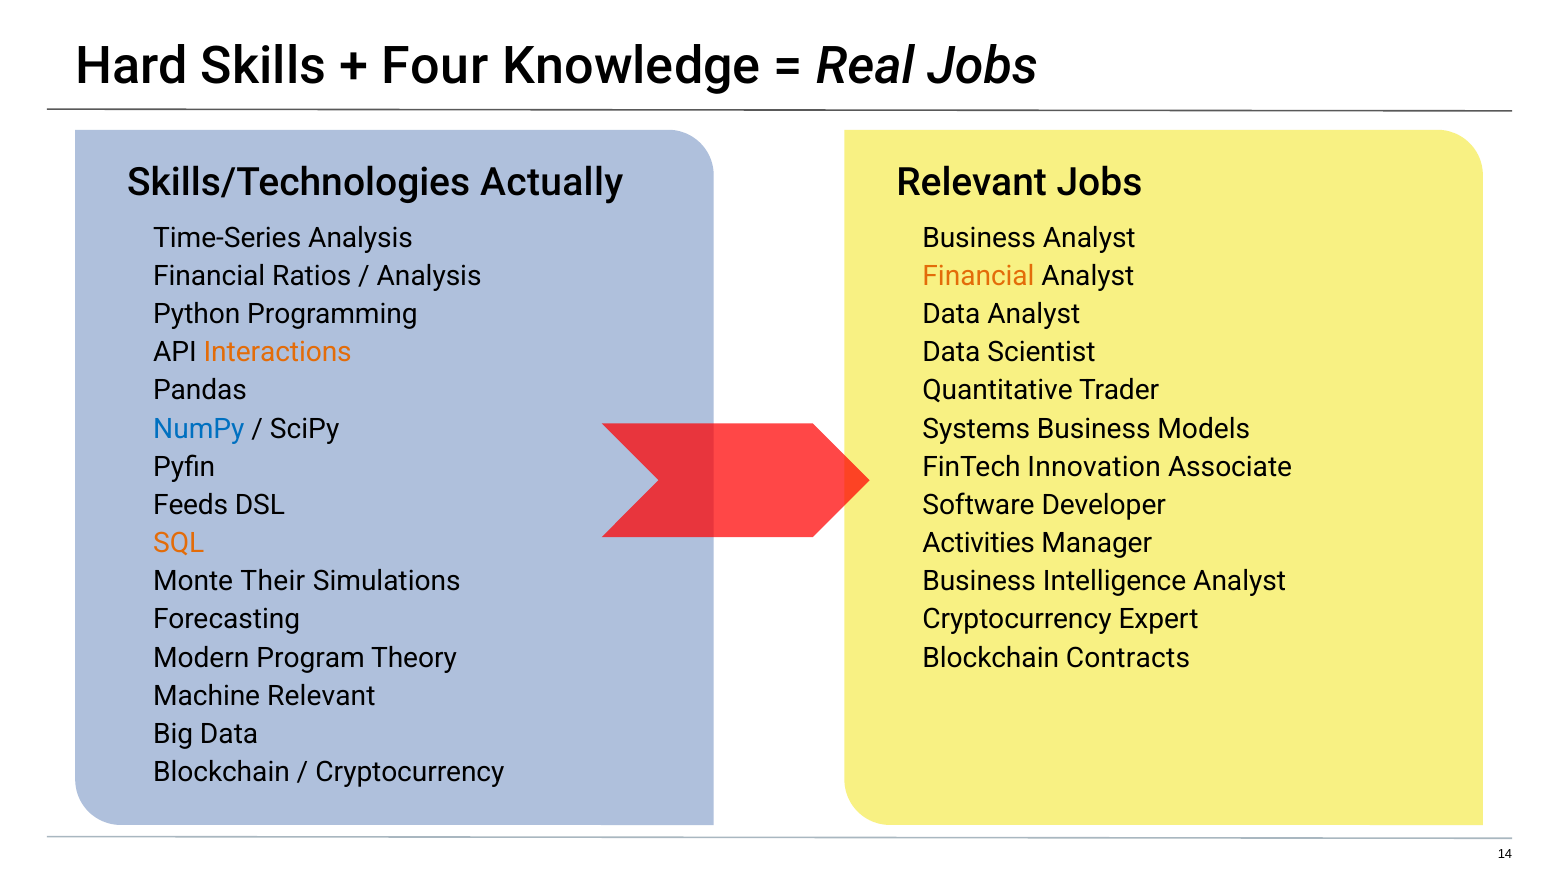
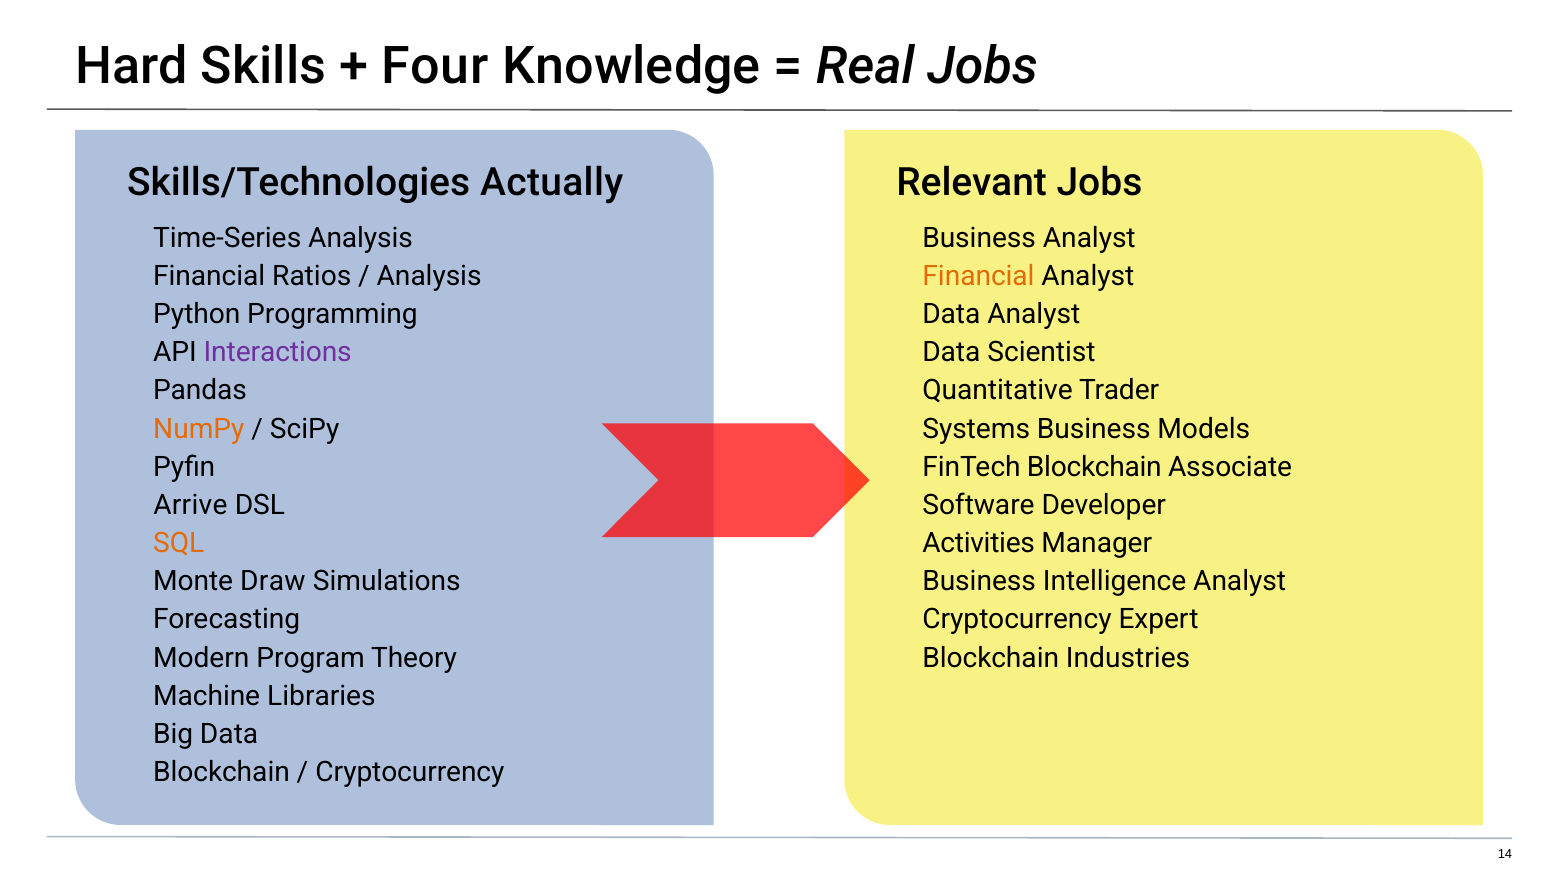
Interactions colour: orange -> purple
NumPy colour: blue -> orange
FinTech Innovation: Innovation -> Blockchain
Feeds: Feeds -> Arrive
Their: Their -> Draw
Contracts: Contracts -> Industries
Machine Relevant: Relevant -> Libraries
